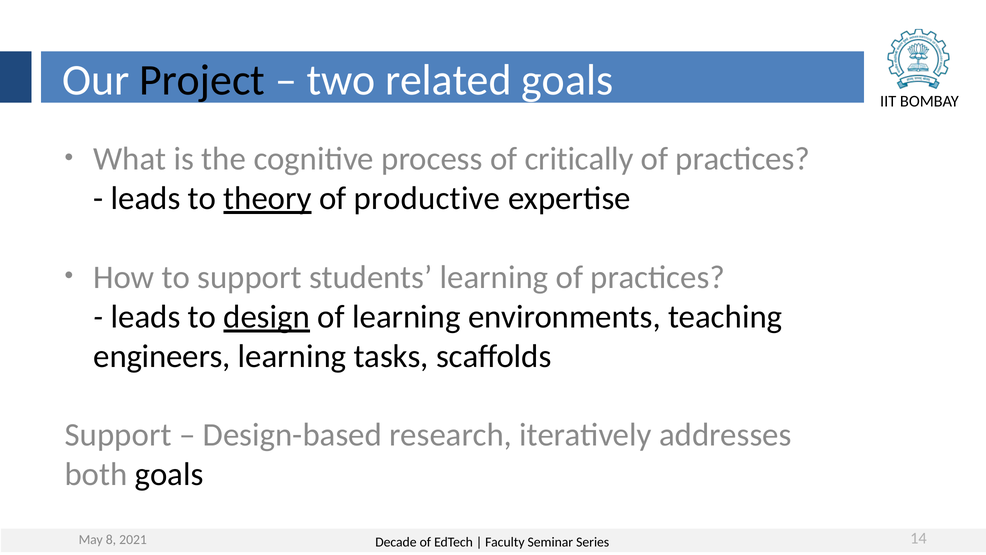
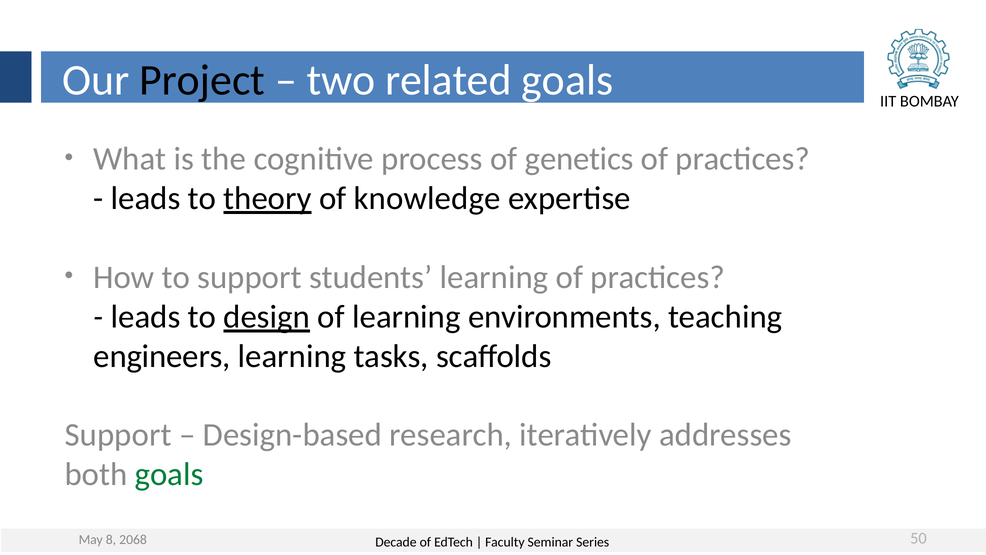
critically: critically -> genetics
productive: productive -> knowledge
goals at (169, 474) colour: black -> green
2021: 2021 -> 2068
14: 14 -> 50
